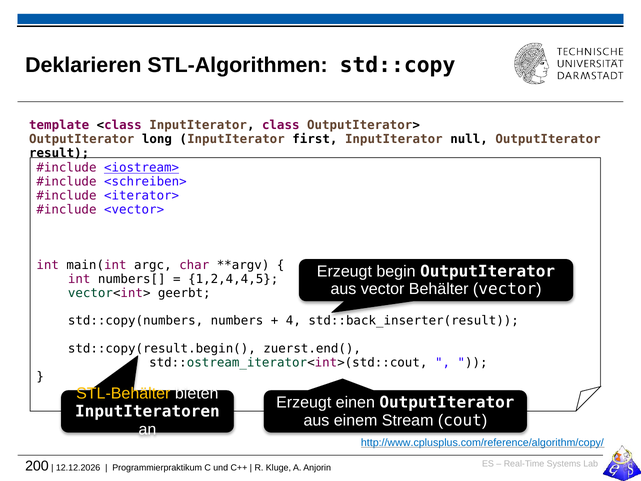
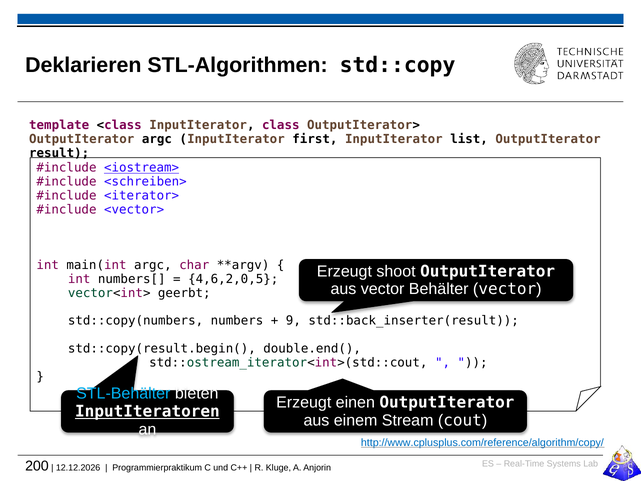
OutputIterator long: long -> argc
null: null -> list
begin: begin -> shoot
1,2,4,4,5: 1,2,4,4,5 -> 4,6,2,0,5
4: 4 -> 9
zuerst.end(: zuerst.end( -> double.end(
STL-Behälter colour: yellow -> light blue
InputIteratoren underline: none -> present
